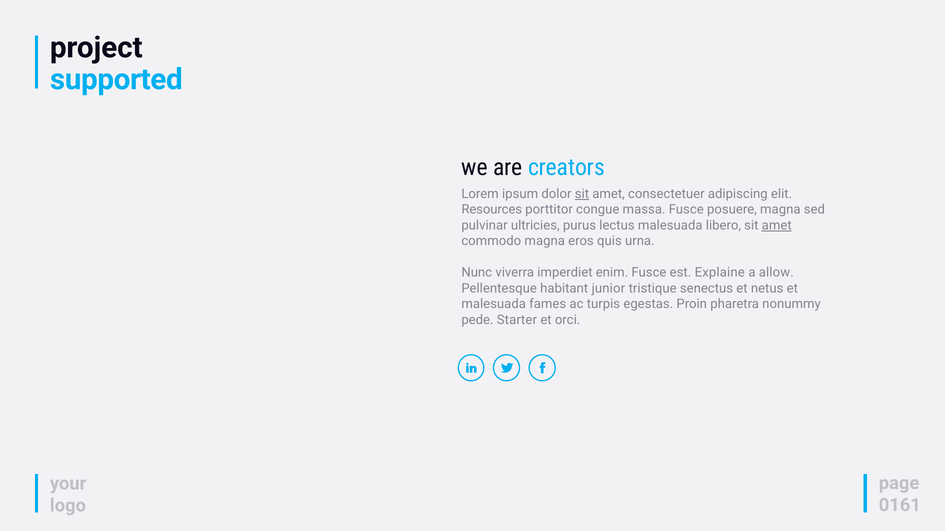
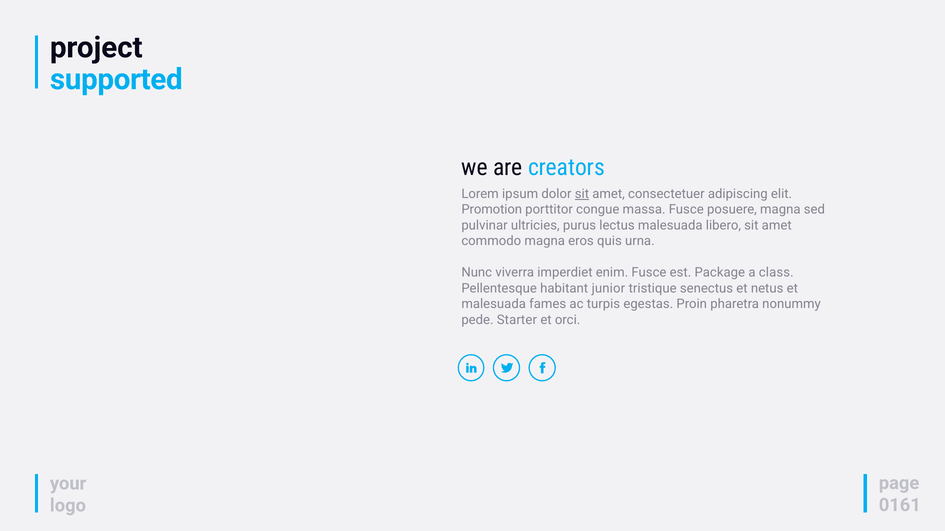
Resources: Resources -> Promotion
amet at (777, 226) underline: present -> none
Explaine: Explaine -> Package
allow: allow -> class
